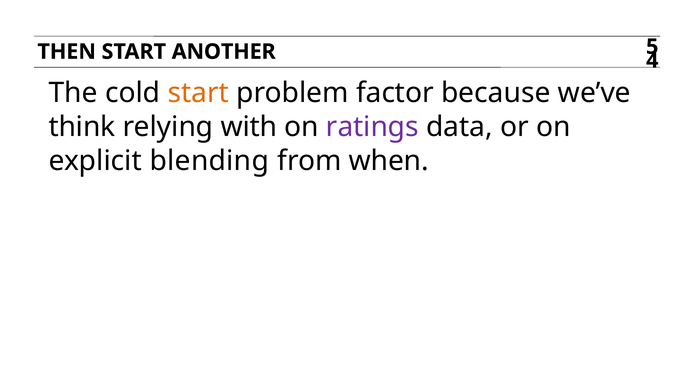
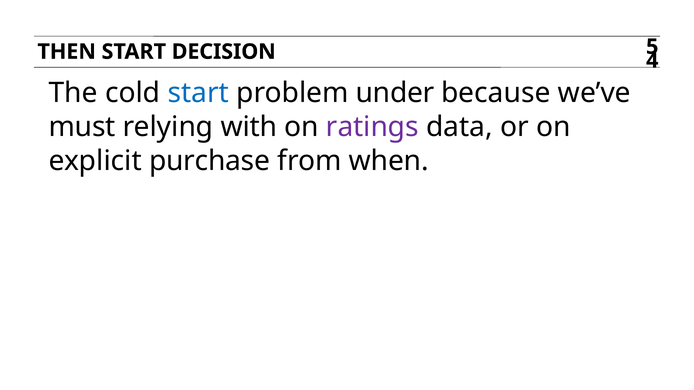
ANOTHER: ANOTHER -> DECISION
start at (198, 93) colour: orange -> blue
factor: factor -> under
think: think -> must
blending: blending -> purchase
